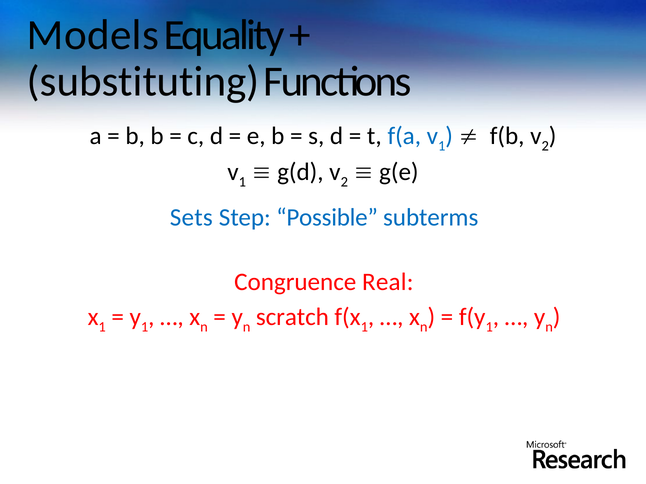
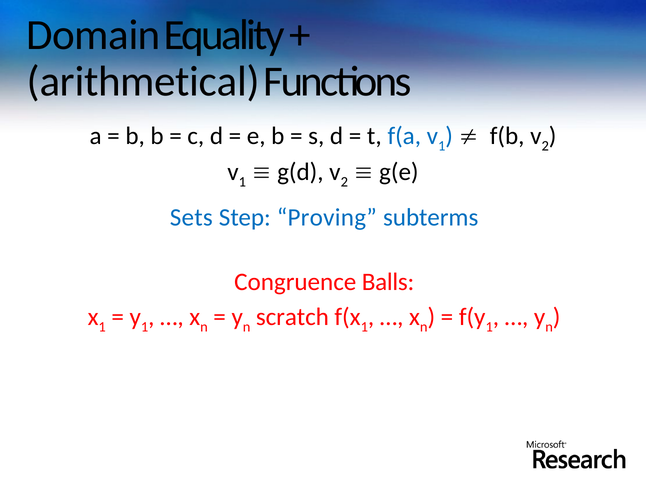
Models: Models -> Domain
substituting: substituting -> arithmetical
Possible: Possible -> Proving
Real: Real -> Balls
